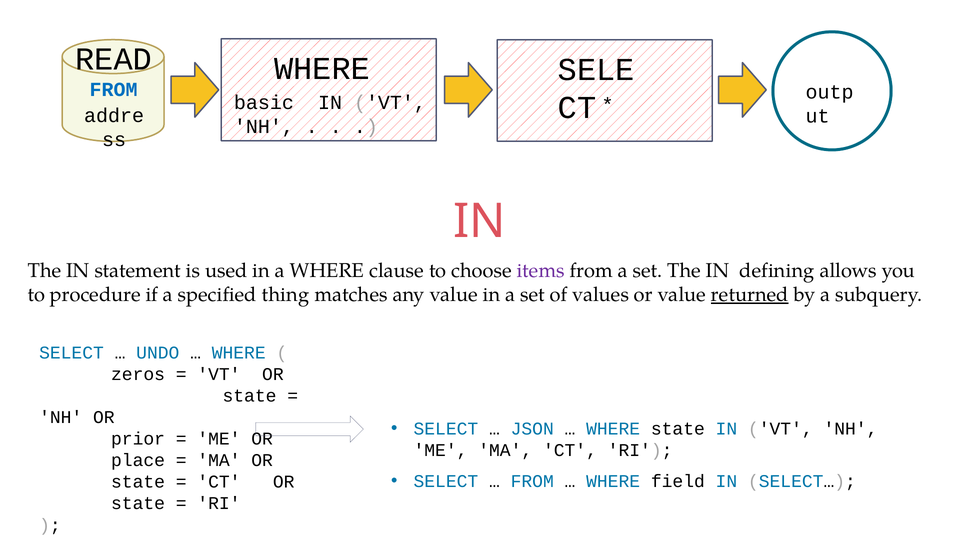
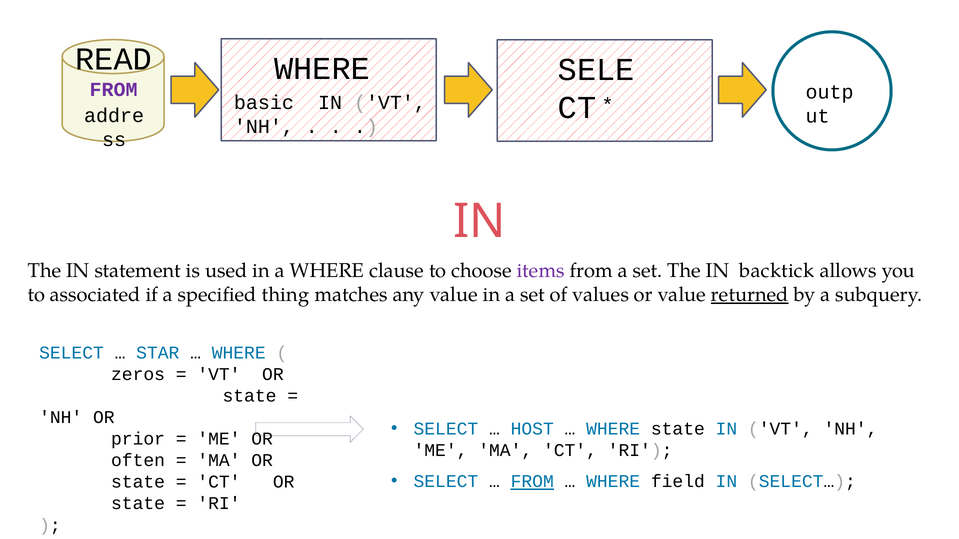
FROM at (114, 89) colour: blue -> purple
defining: defining -> backtick
procedure: procedure -> associated
UNDO: UNDO -> STAR
JSON: JSON -> HOST
place: place -> often
FROM at (532, 482) underline: none -> present
